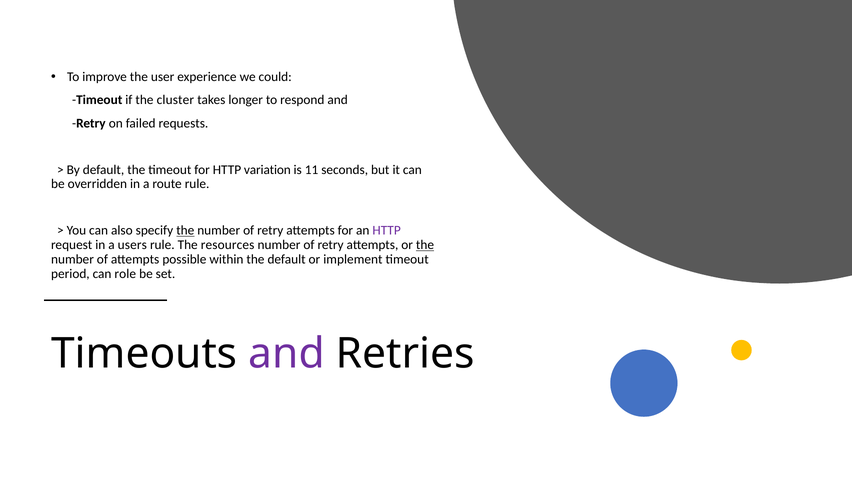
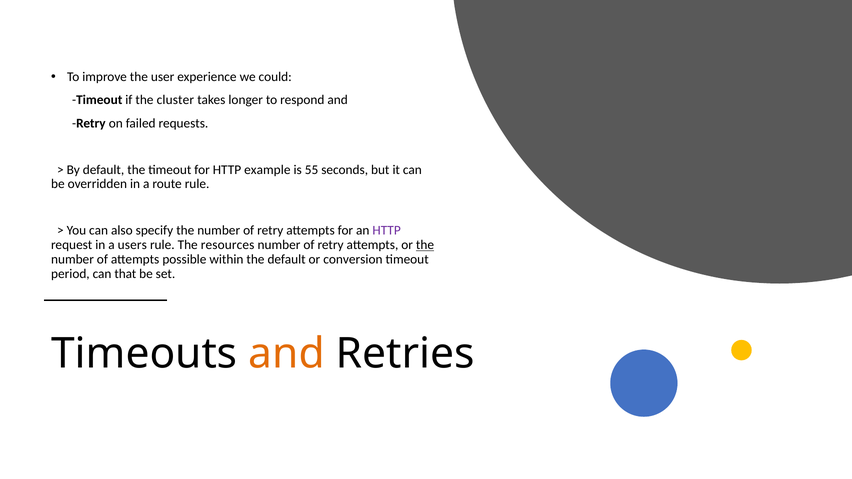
variation: variation -> example
11: 11 -> 55
the at (185, 231) underline: present -> none
implement: implement -> conversion
role: role -> that
and at (287, 354) colour: purple -> orange
